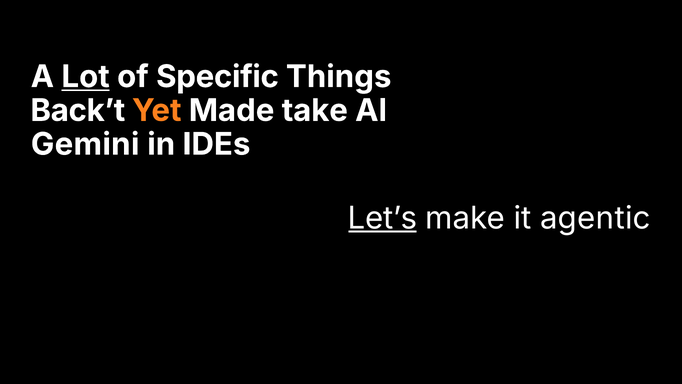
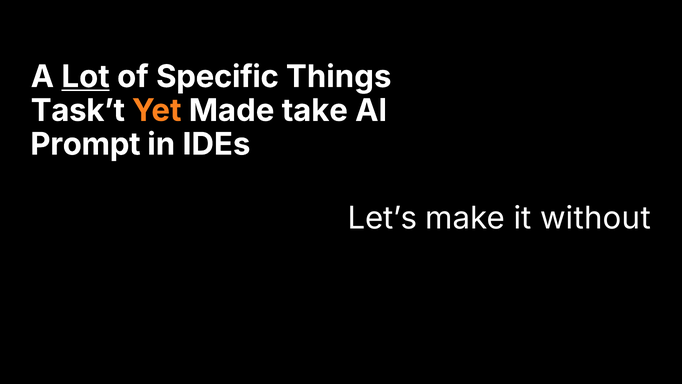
Back’t: Back’t -> Task’t
Gemini: Gemini -> Prompt
Let’s underline: present -> none
agentic: agentic -> without
